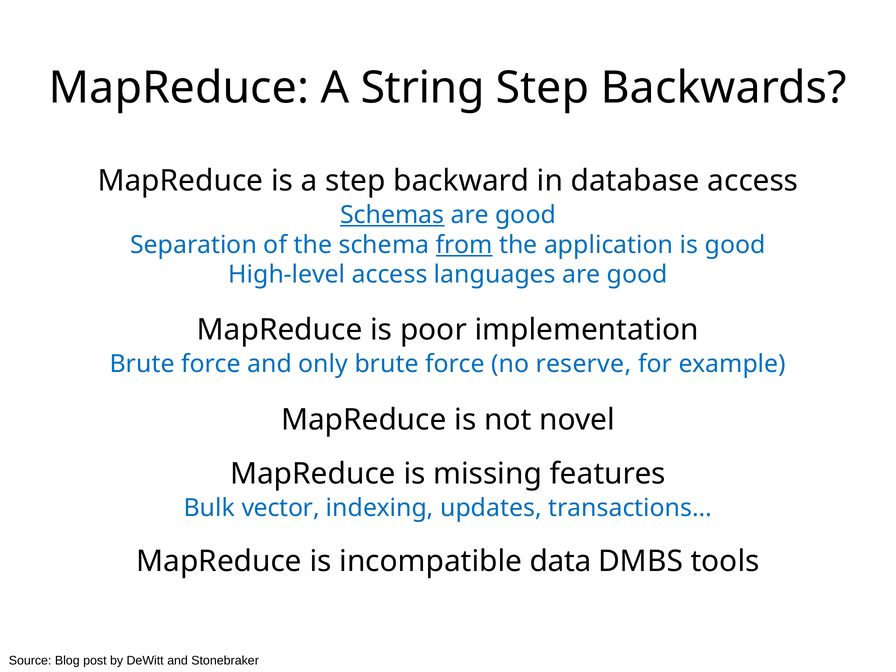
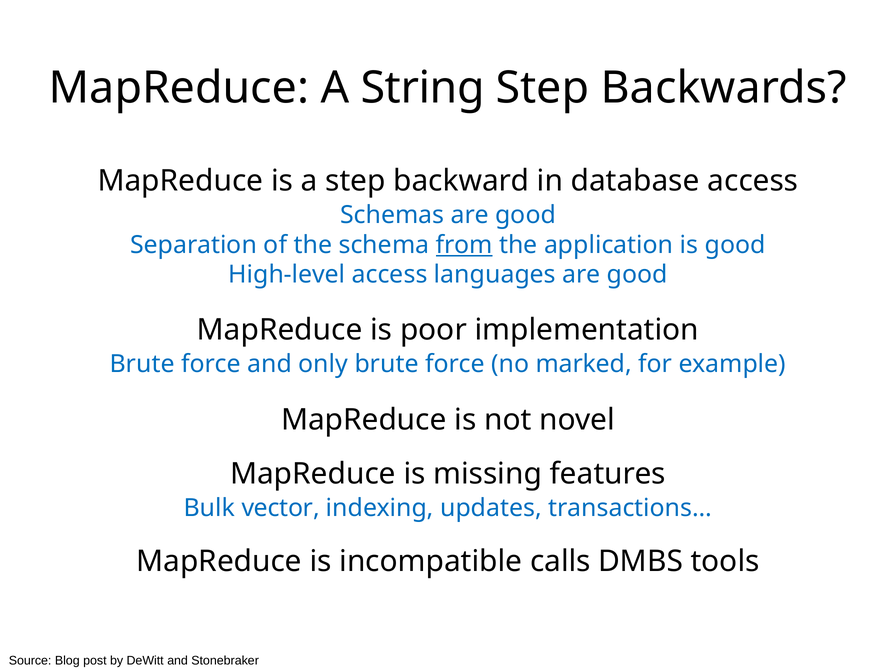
Schemas underline: present -> none
reserve: reserve -> marked
data: data -> calls
